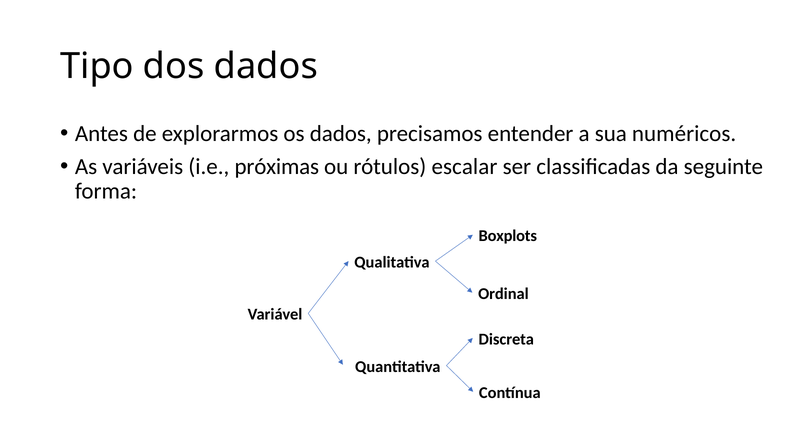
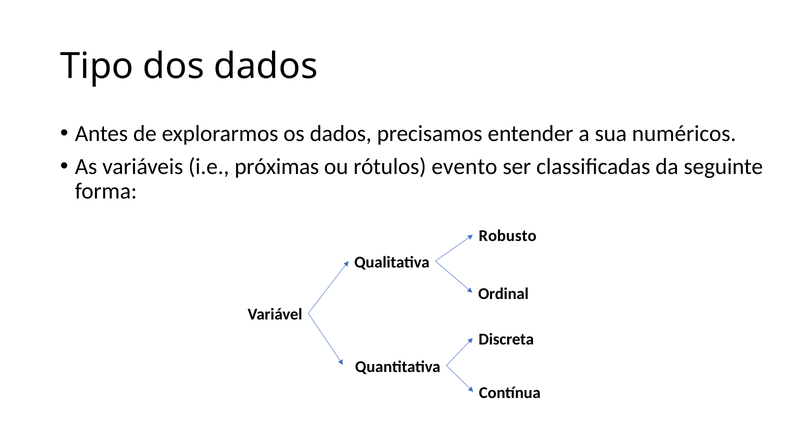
escalar: escalar -> evento
Boxplots: Boxplots -> Robusto
